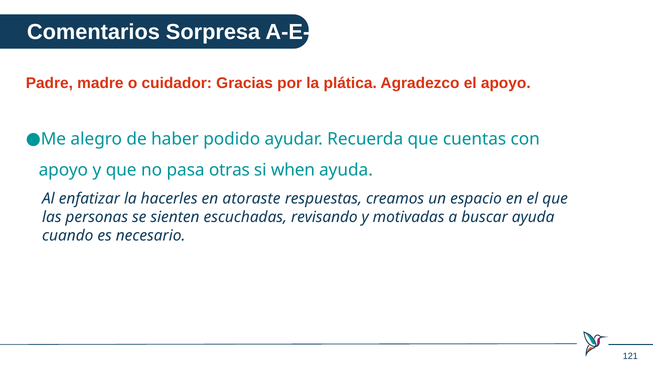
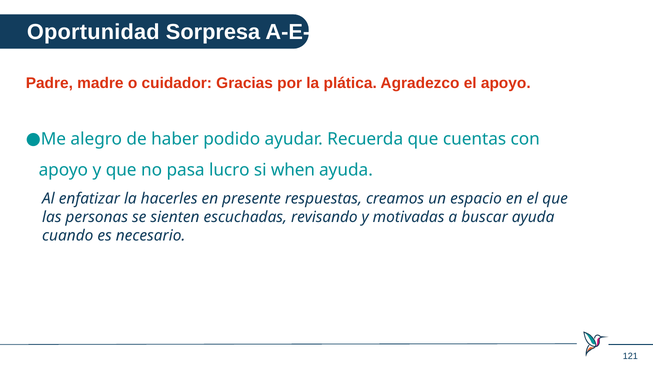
Comentarios: Comentarios -> Oportunidad
otras: otras -> lucro
atoraste: atoraste -> presente
